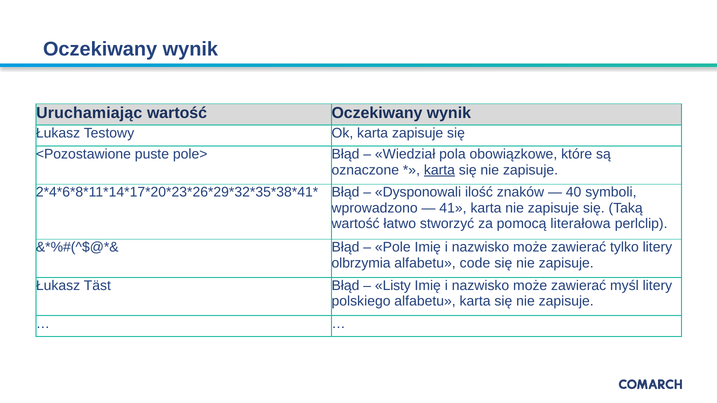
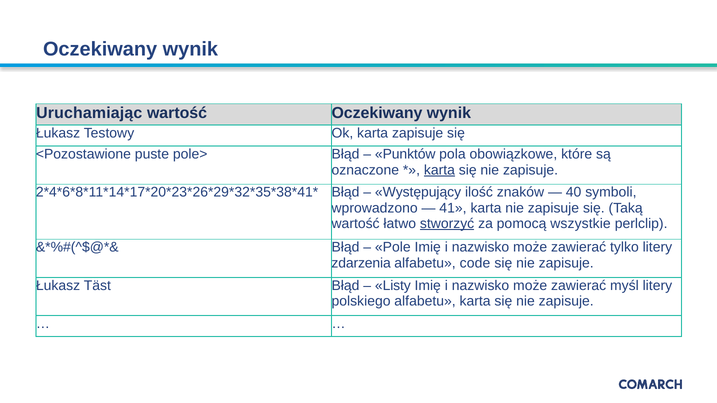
Wiedział: Wiedział -> Punktów
Dysponowali: Dysponowali -> Występujący
stworzyć underline: none -> present
literałowa: literałowa -> wszystkie
olbrzymia: olbrzymia -> zdarzenia
